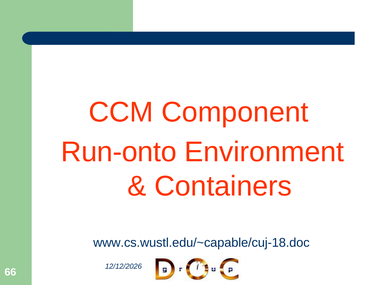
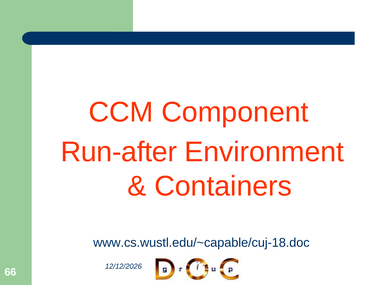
Run-onto: Run-onto -> Run-after
